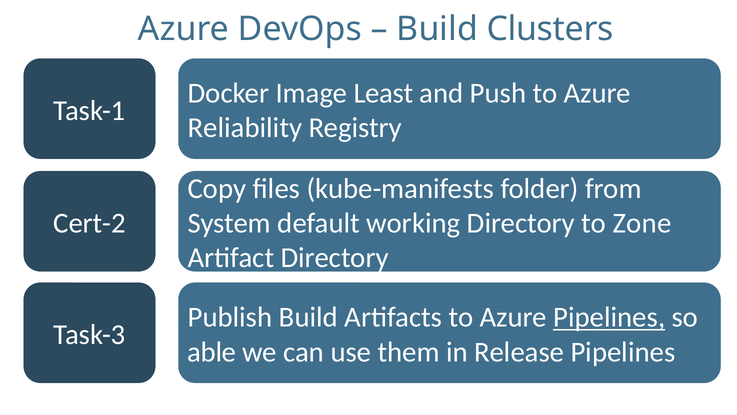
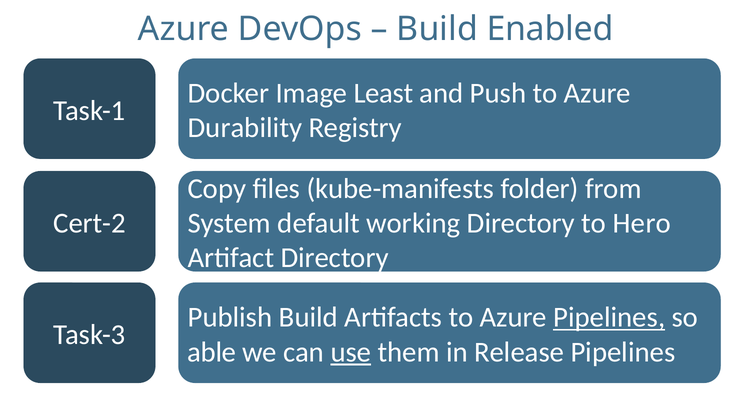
Clusters: Clusters -> Enabled
Reliability: Reliability -> Durability
Zone: Zone -> Hero
use underline: none -> present
